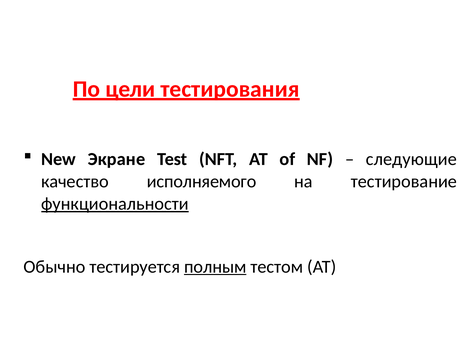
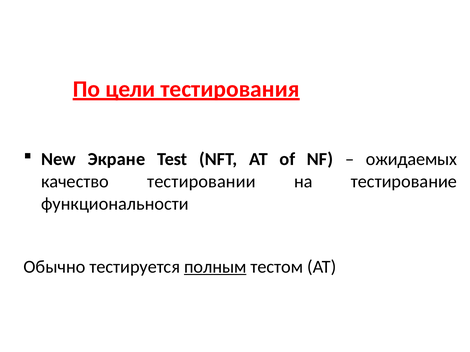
следующие: следующие -> ожидаемых
исполняемого: исполняемого -> тестировании
функциональности underline: present -> none
